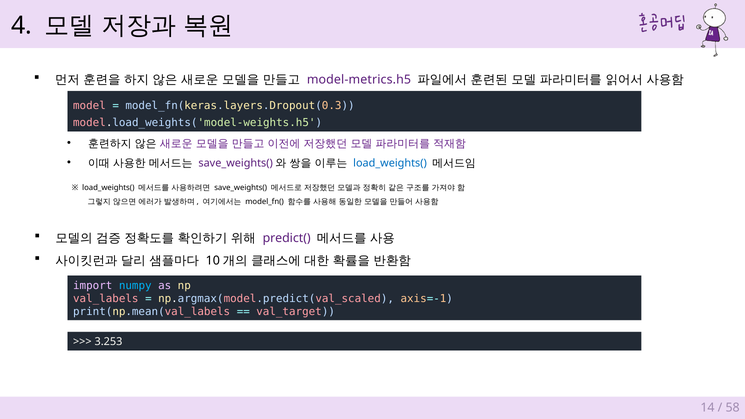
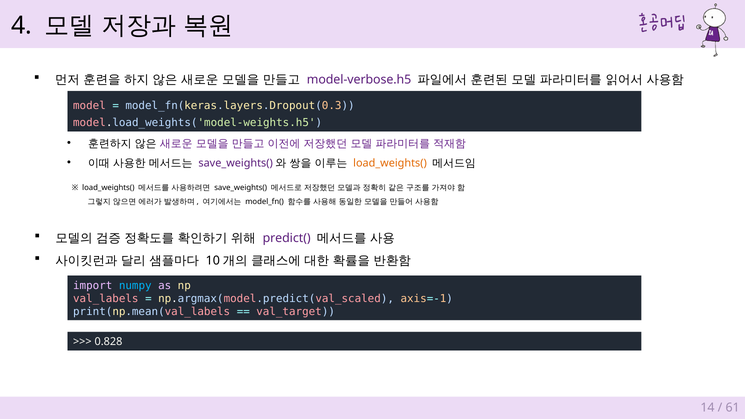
model-metrics.h5: model-metrics.h5 -> model-verbose.h5
load_weights( at (390, 163) colour: blue -> orange
3.253: 3.253 -> 0.828
58: 58 -> 61
